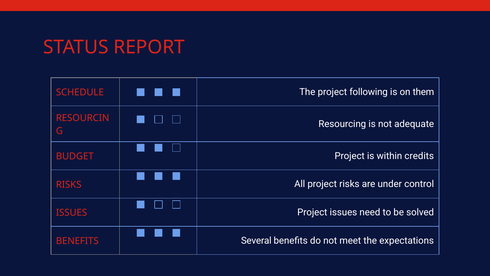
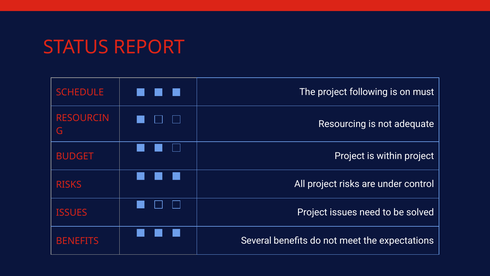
them: them -> must
within credits: credits -> project
